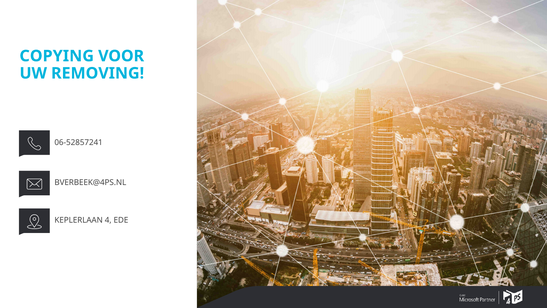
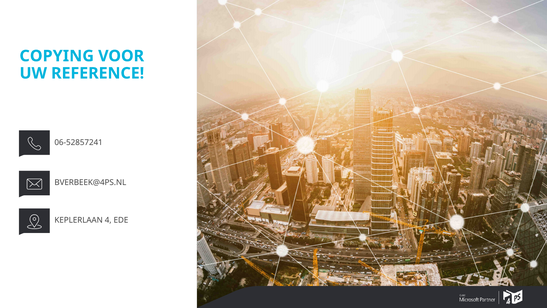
REMOVING: REMOVING -> REFERENCE
